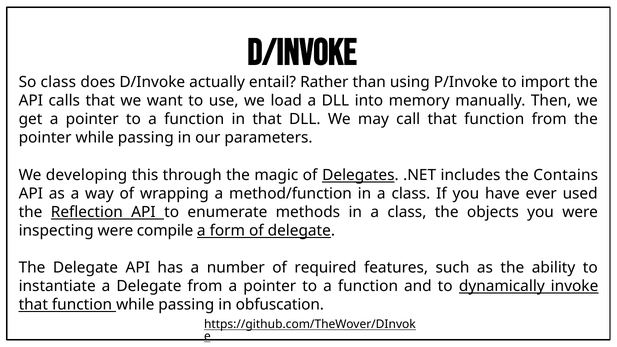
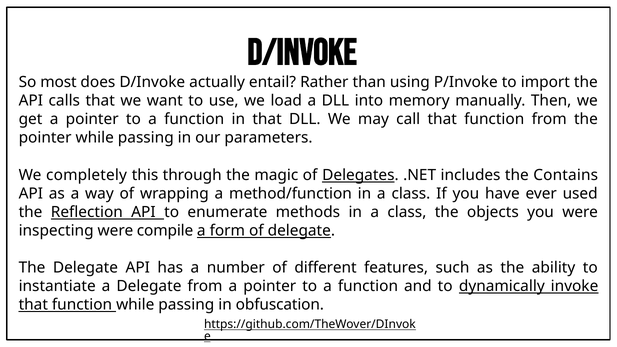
So class: class -> most
developing: developing -> completely
required: required -> different
